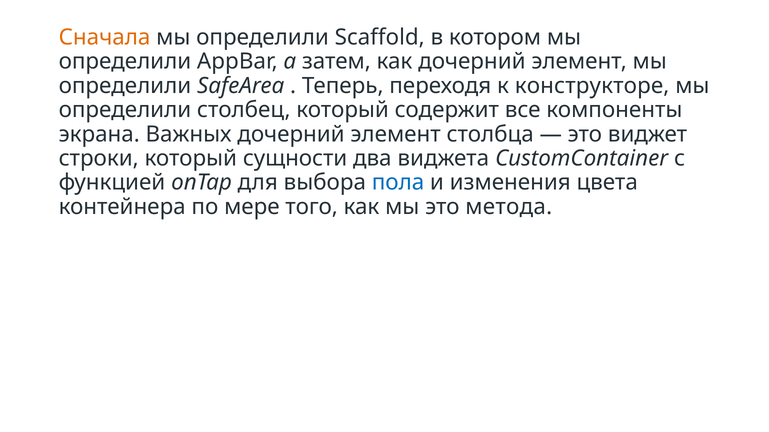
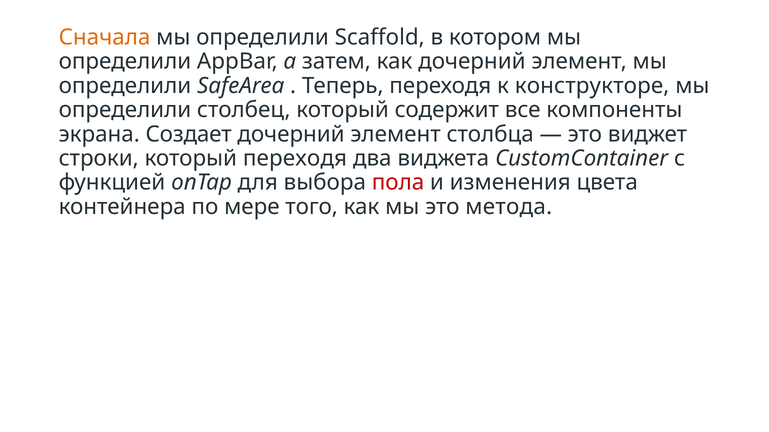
Важных: Важных -> Создает
который сущности: сущности -> переходя
пола colour: blue -> red
